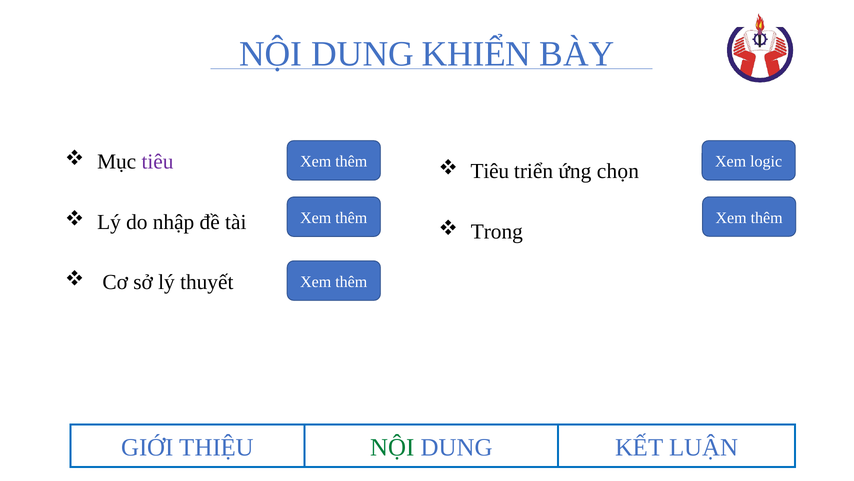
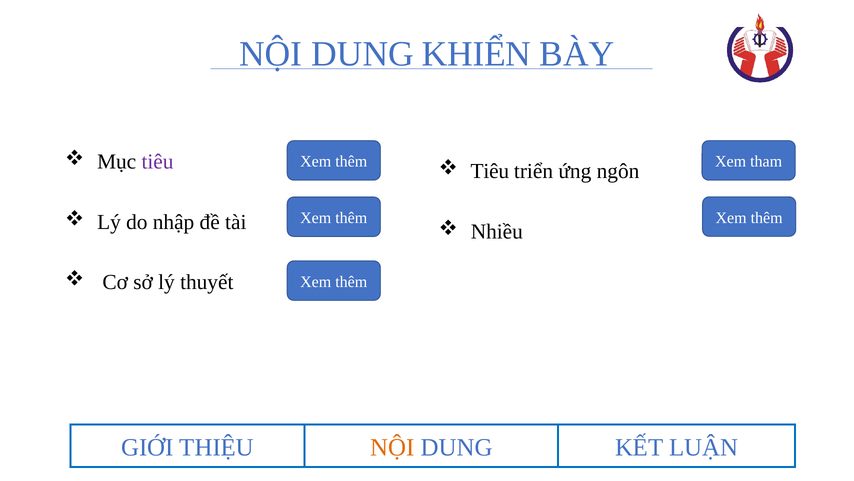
logic: logic -> tham
chọn: chọn -> ngôn
Trong: Trong -> Nhiều
NỘI at (392, 447) colour: green -> orange
